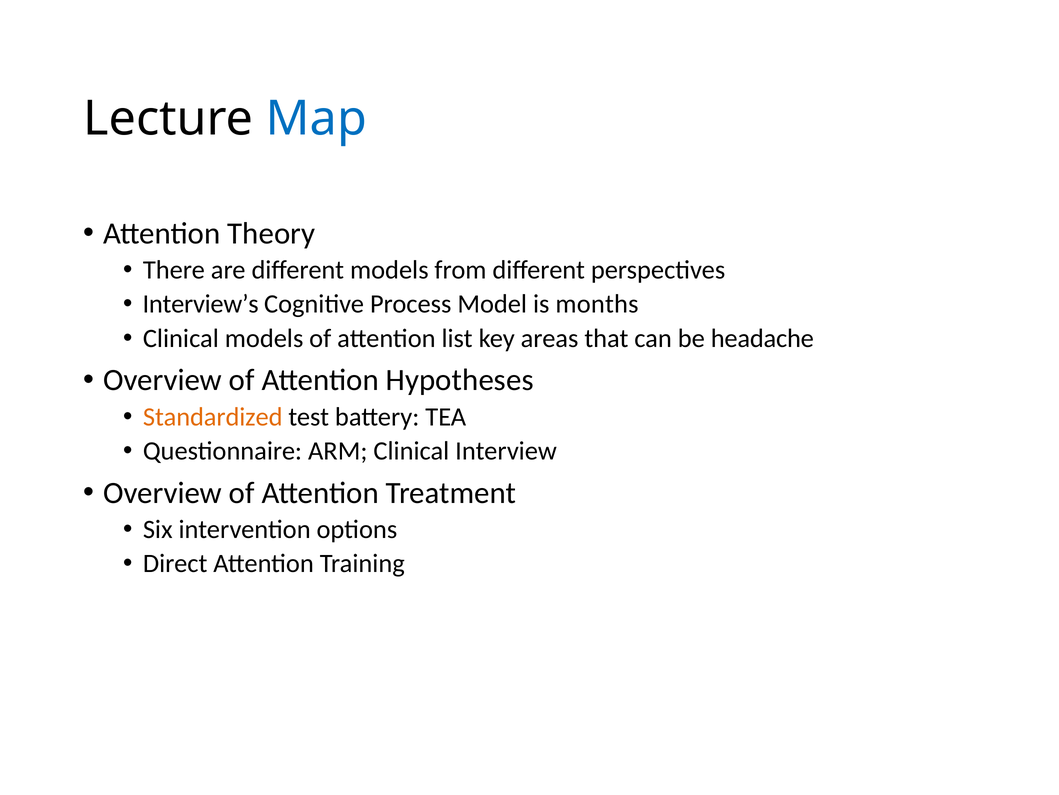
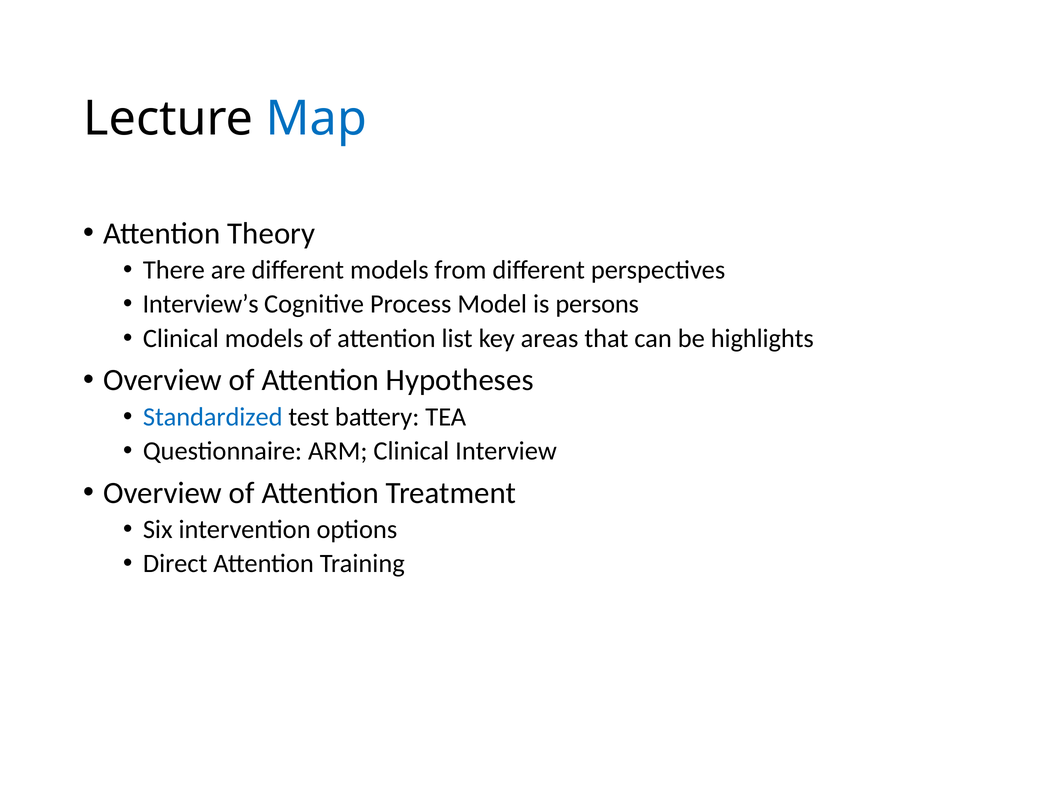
months: months -> persons
headache: headache -> highlights
Standardized colour: orange -> blue
